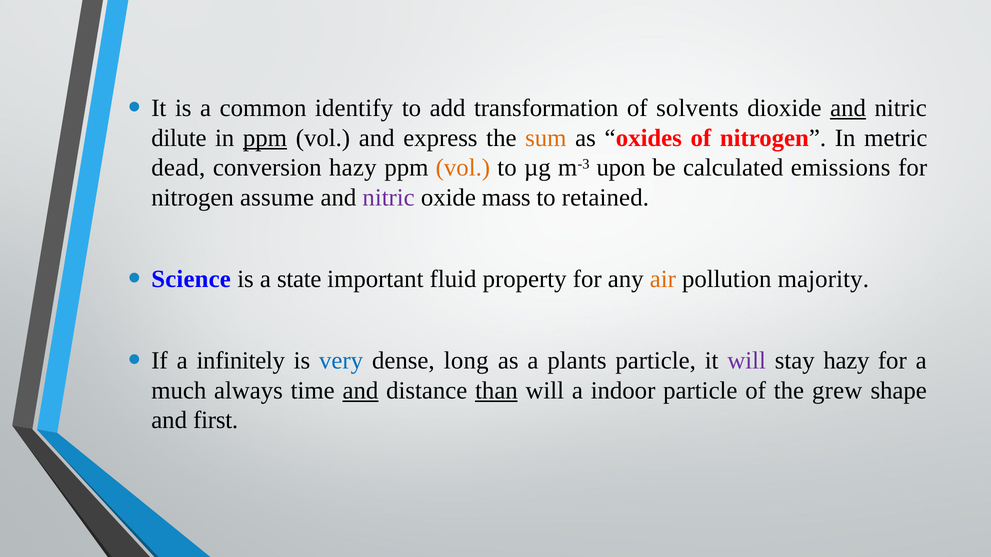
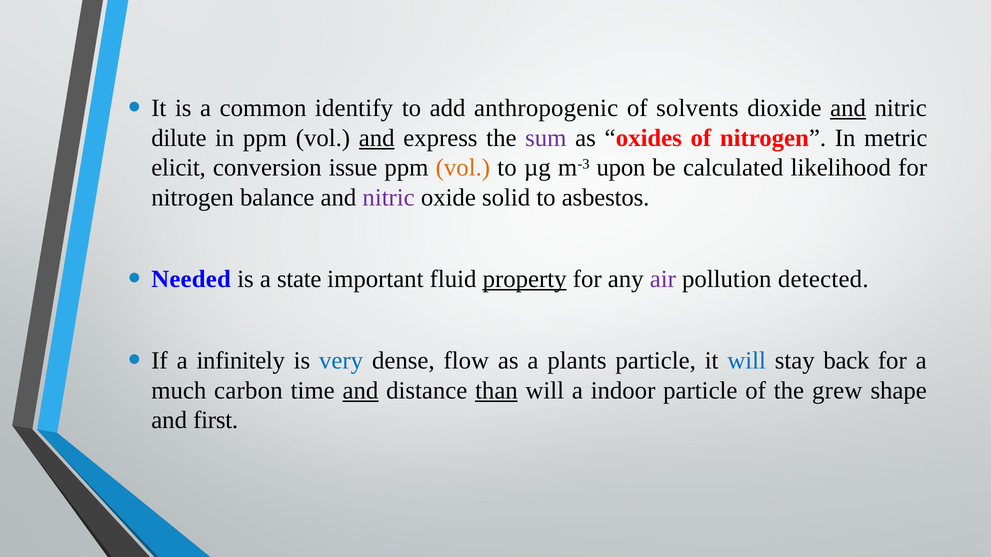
transformation: transformation -> anthropogenic
ppm at (265, 138) underline: present -> none
and at (377, 138) underline: none -> present
sum colour: orange -> purple
dead: dead -> elicit
conversion hazy: hazy -> issue
emissions: emissions -> likelihood
assume: assume -> balance
mass: mass -> solid
retained: retained -> asbestos
Science: Science -> Needed
property underline: none -> present
air colour: orange -> purple
majority: majority -> detected
long: long -> flow
will at (747, 361) colour: purple -> blue
stay hazy: hazy -> back
always: always -> carbon
